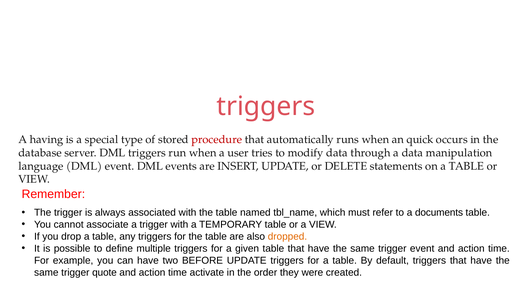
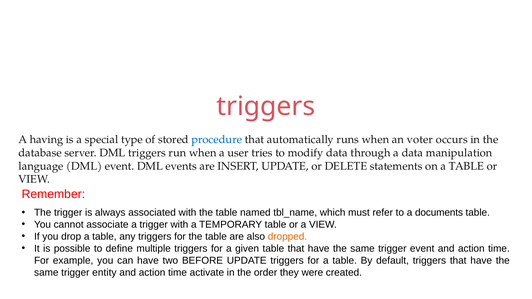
procedure colour: red -> blue
quick: quick -> voter
quote: quote -> entity
